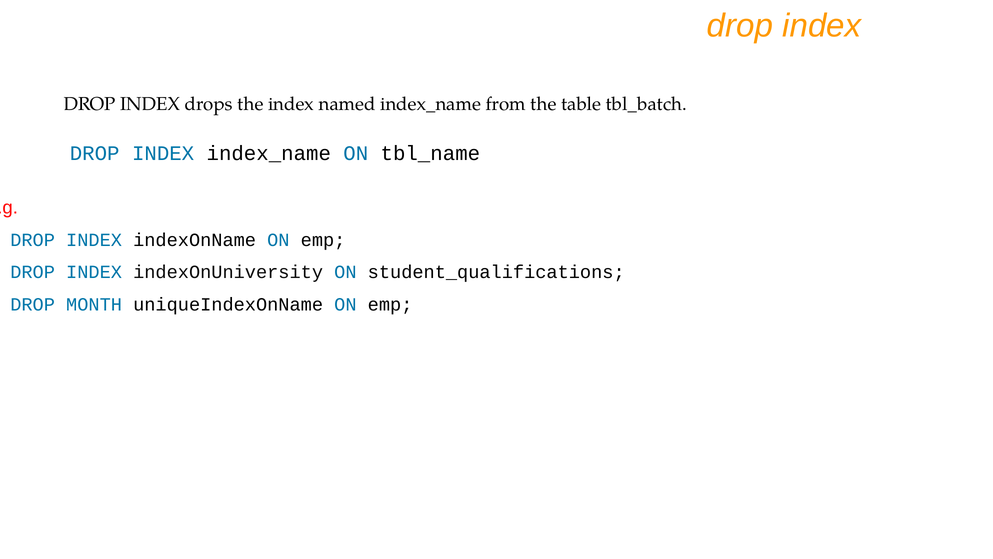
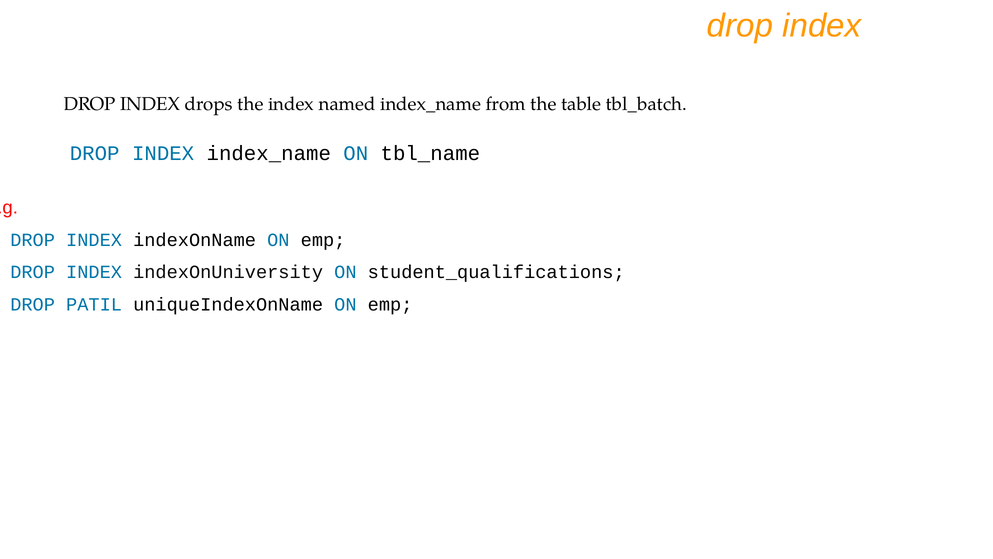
MONTH: MONTH -> PATIL
